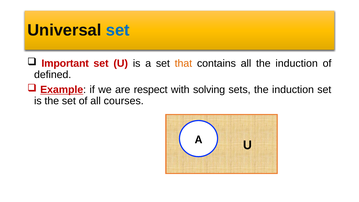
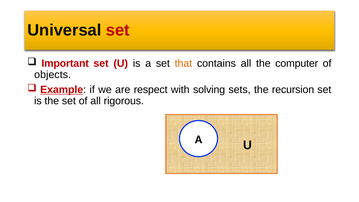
set at (118, 30) colour: blue -> red
all the induction: induction -> computer
defined: defined -> objects
sets the induction: induction -> recursion
courses: courses -> rigorous
